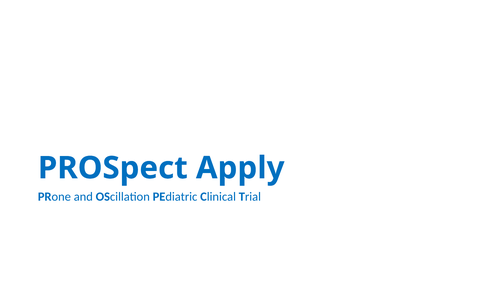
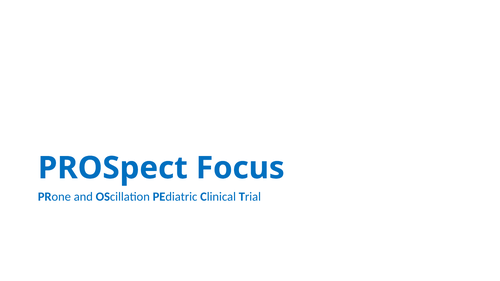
Apply: Apply -> Focus
